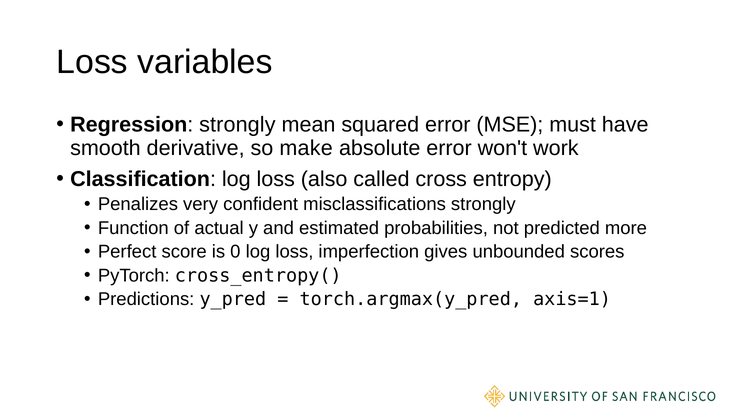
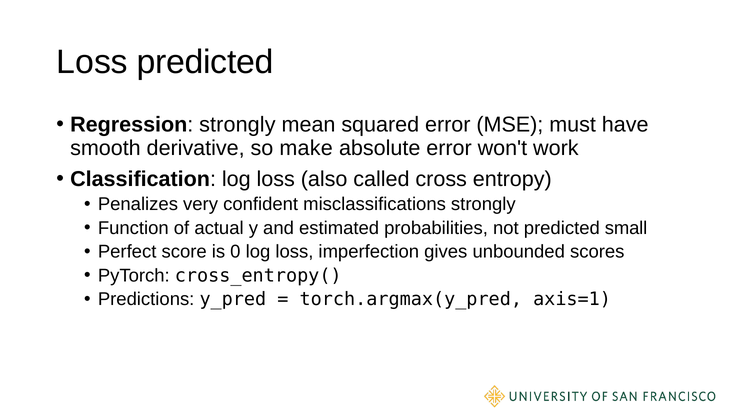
Loss variables: variables -> predicted
more: more -> small
